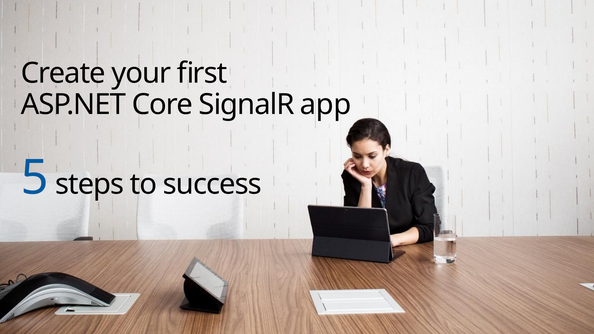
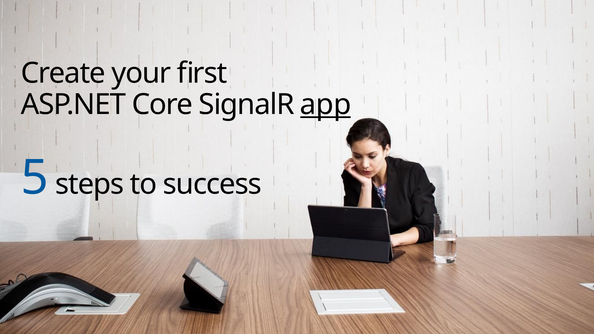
app underline: none -> present
